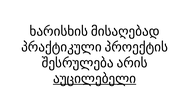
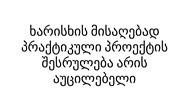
აუცილებელი underline: present -> none
